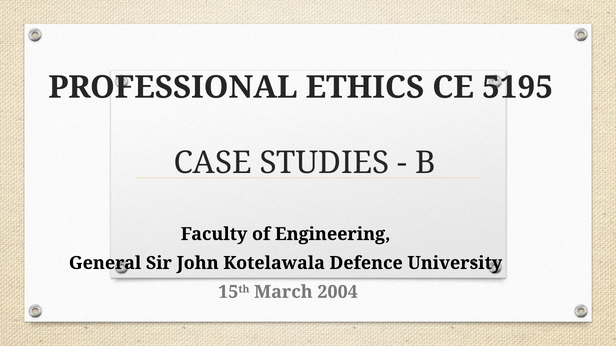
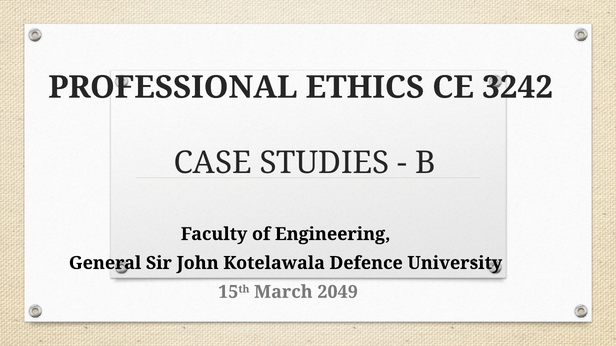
5195: 5195 -> 3242
2004: 2004 -> 2049
